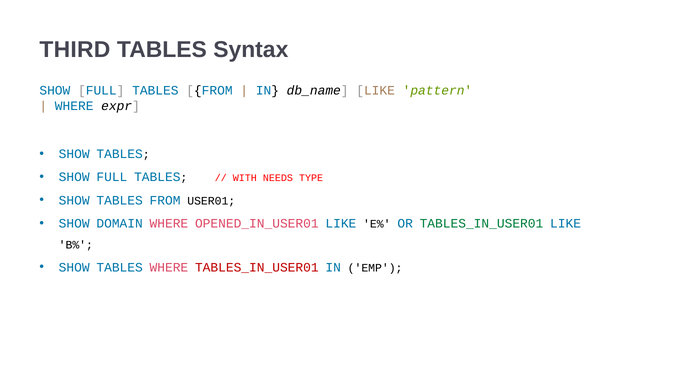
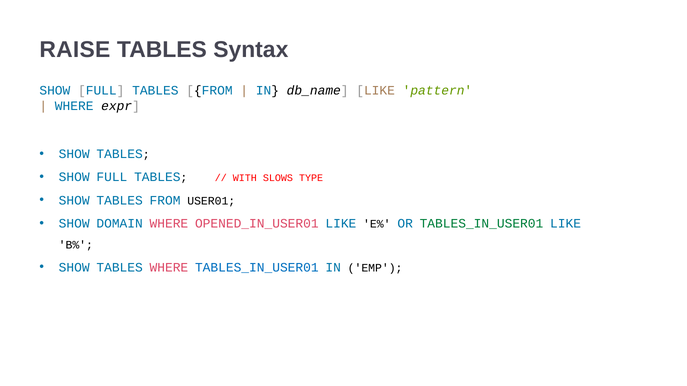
THIRD: THIRD -> RAISE
NEEDS: NEEDS -> SLOWS
TABLES_IN_USER01 at (257, 268) colour: red -> blue
